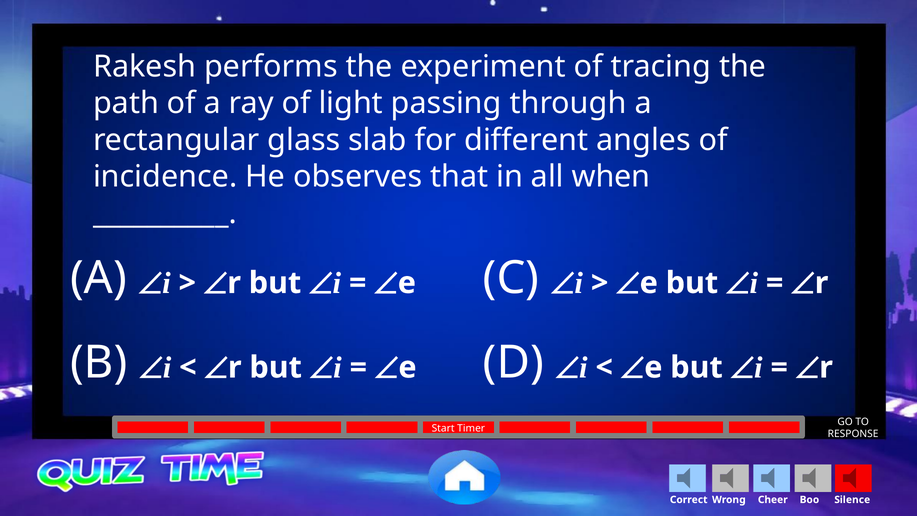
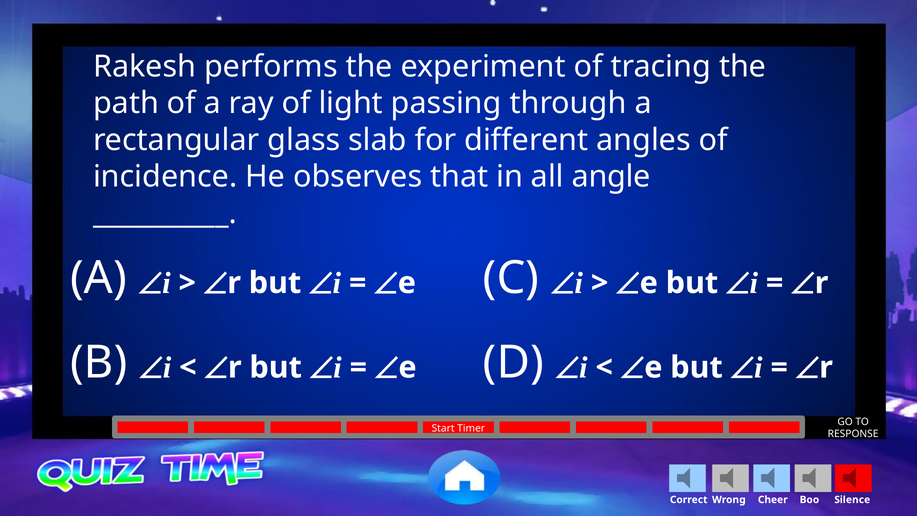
when: when -> angle
